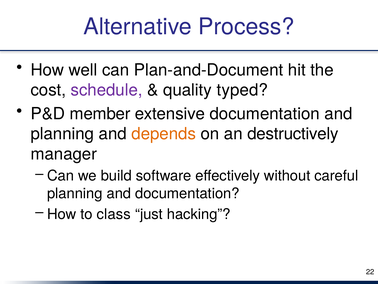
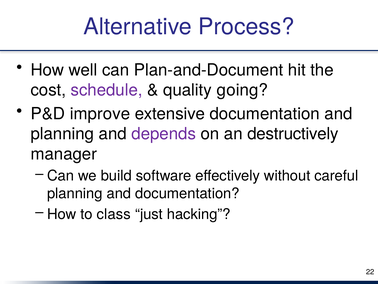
typed: typed -> going
member: member -> improve
depends colour: orange -> purple
